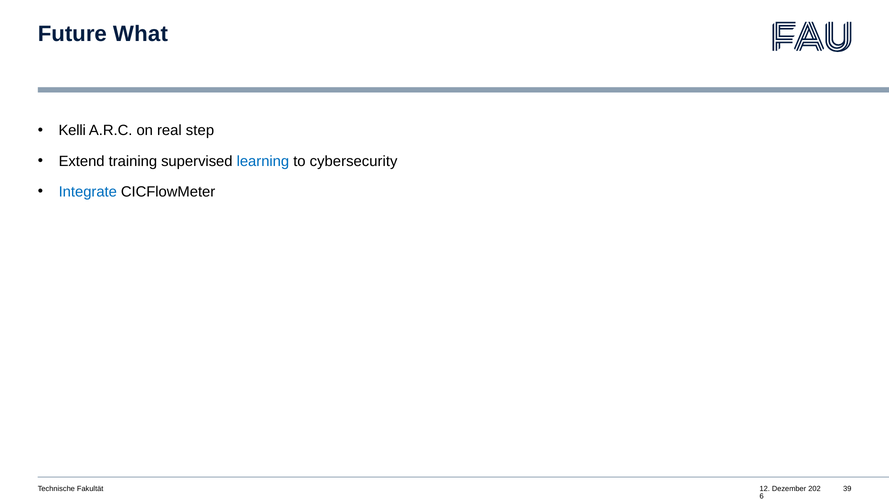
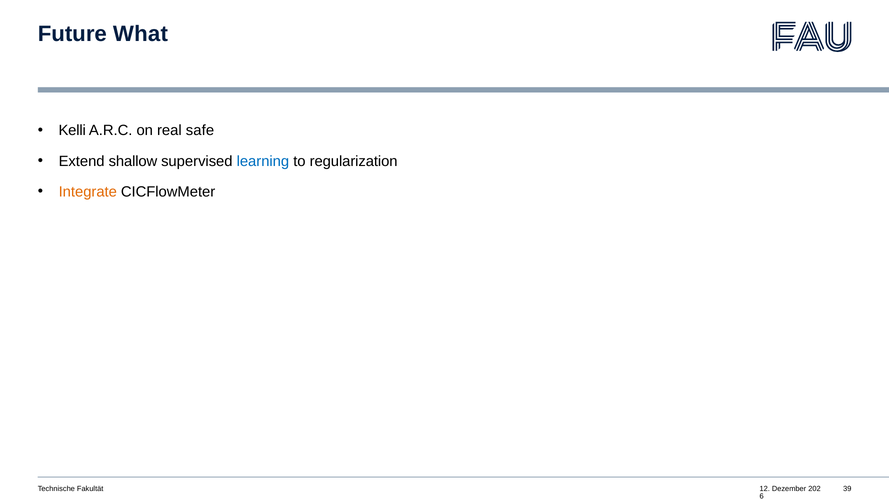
step: step -> safe
training: training -> shallow
cybersecurity: cybersecurity -> regularization
Integrate colour: blue -> orange
